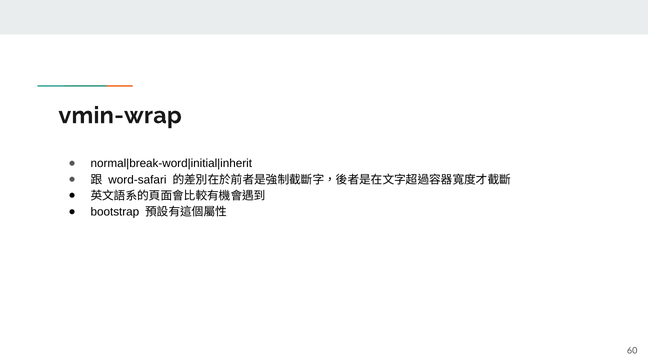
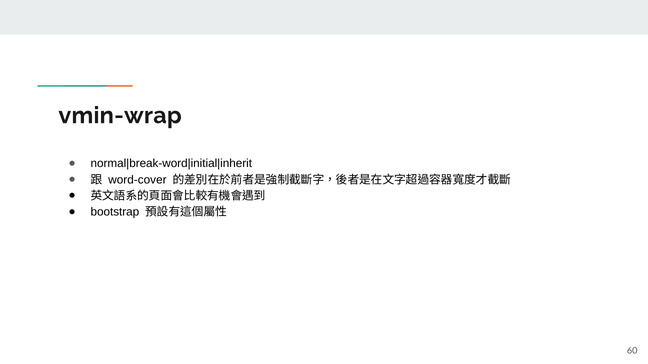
word-safari: word-safari -> word-cover
